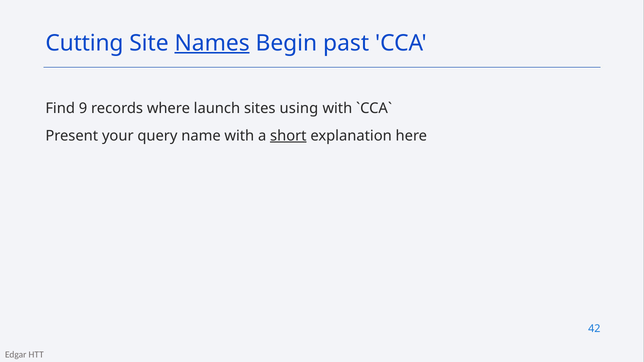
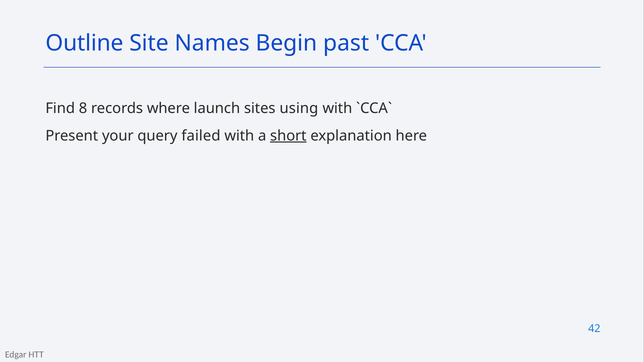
Cutting: Cutting -> Outline
Names underline: present -> none
9: 9 -> 8
name: name -> failed
